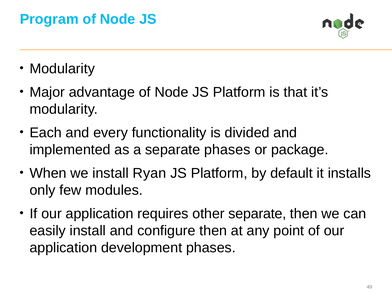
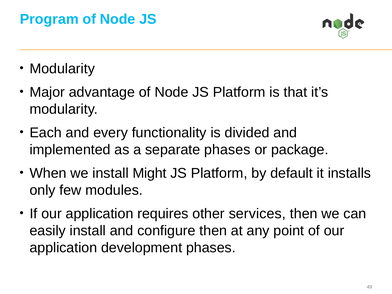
Ryan: Ryan -> Might
other separate: separate -> services
